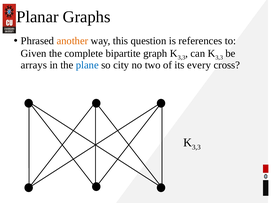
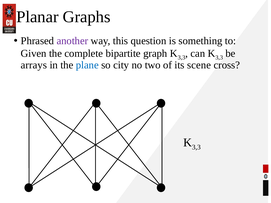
another colour: orange -> purple
references: references -> something
every: every -> scene
